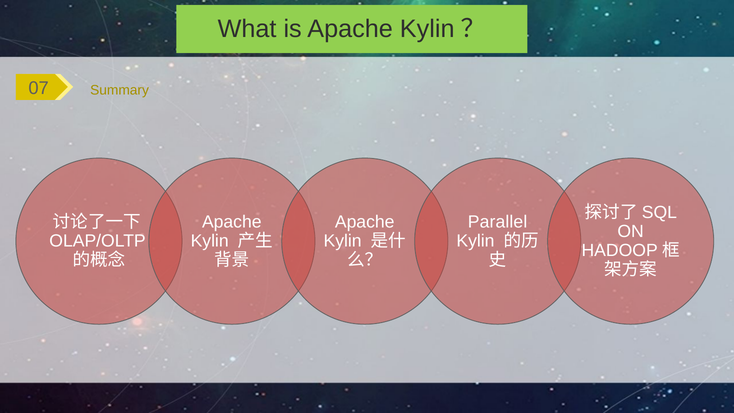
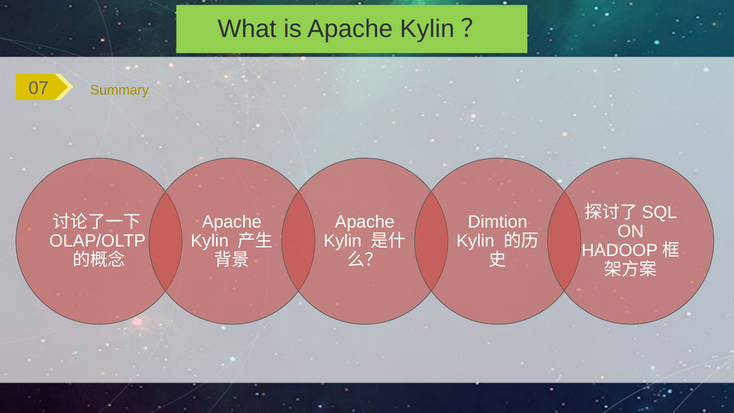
Parallel: Parallel -> Dimtion
